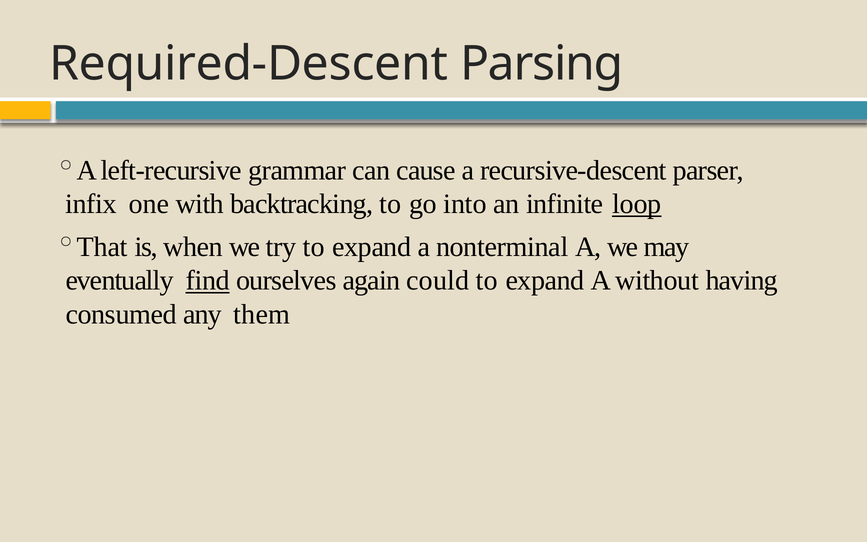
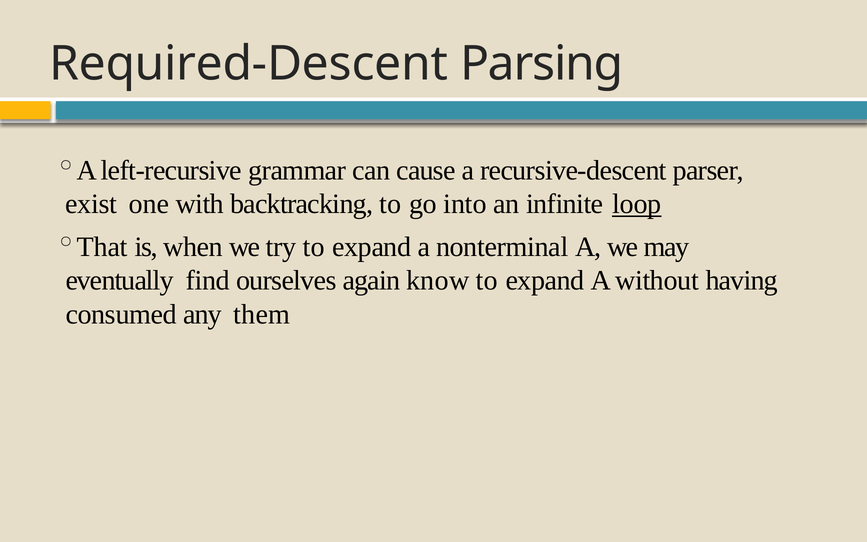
infix: infix -> exist
find underline: present -> none
could: could -> know
